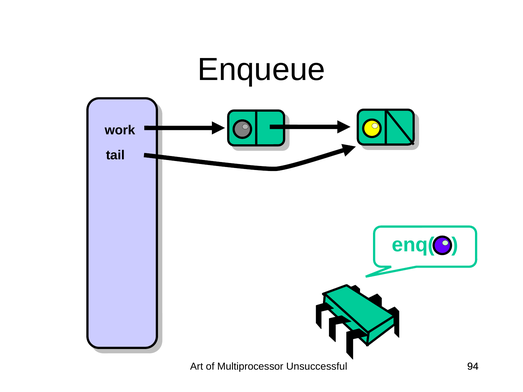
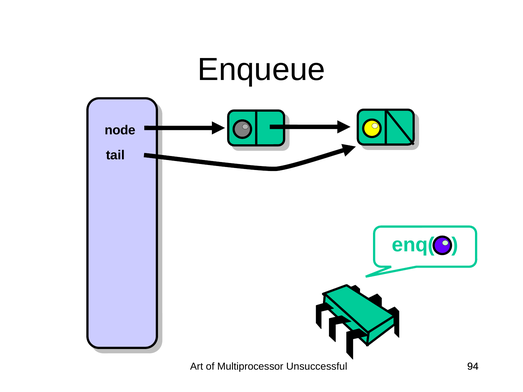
work: work -> node
